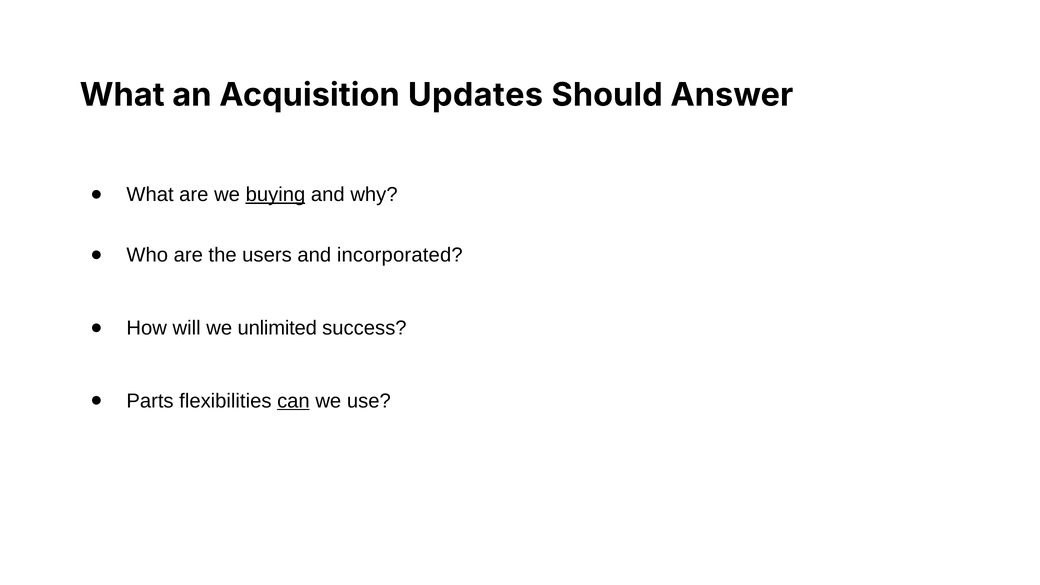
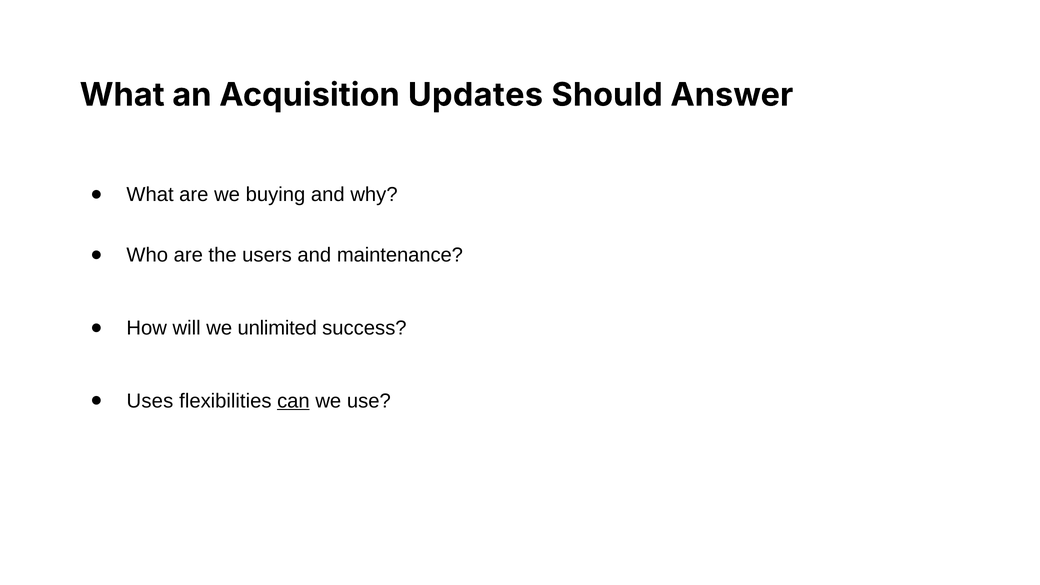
buying underline: present -> none
incorporated: incorporated -> maintenance
Parts: Parts -> Uses
